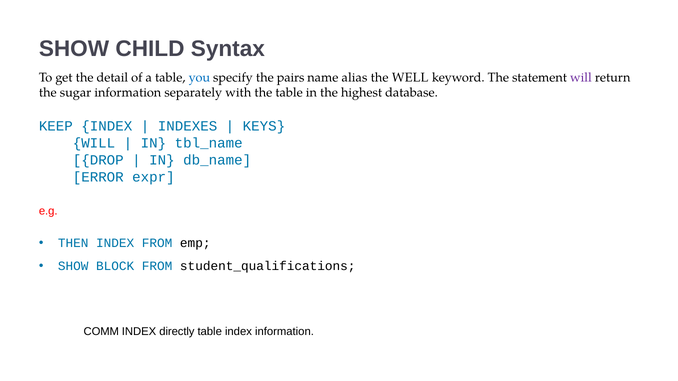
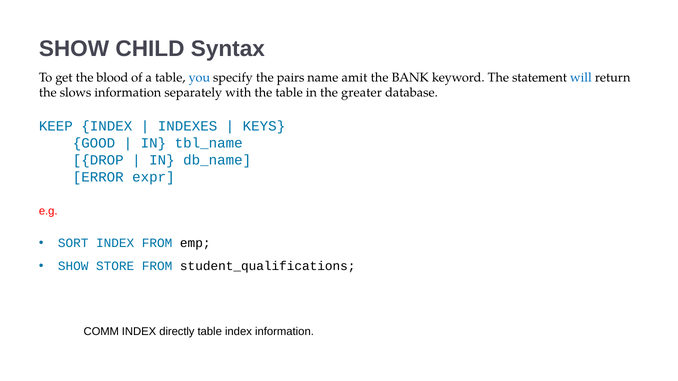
detail: detail -> blood
alias: alias -> amit
WELL: WELL -> BANK
will at (581, 78) colour: purple -> blue
sugar: sugar -> slows
highest: highest -> greater
WILL at (94, 143): WILL -> GOOD
THEN: THEN -> SORT
BLOCK: BLOCK -> STORE
